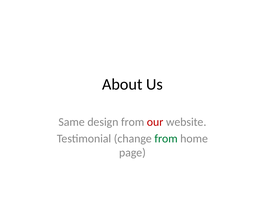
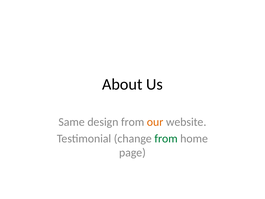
our colour: red -> orange
